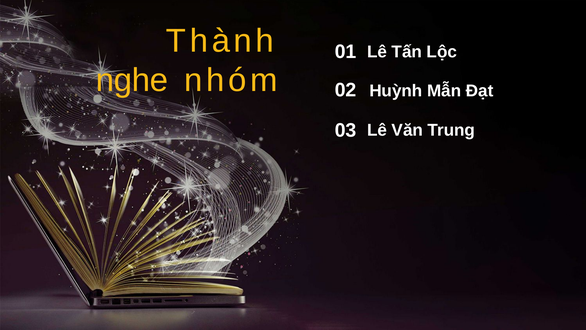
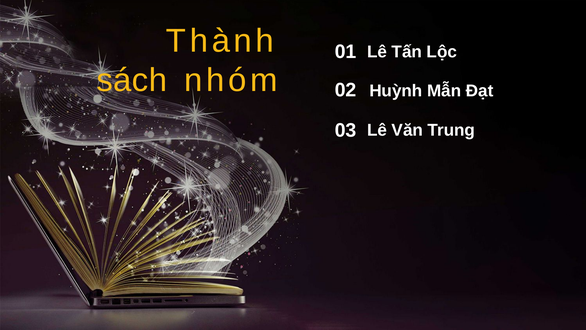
nghe: nghe -> sách
